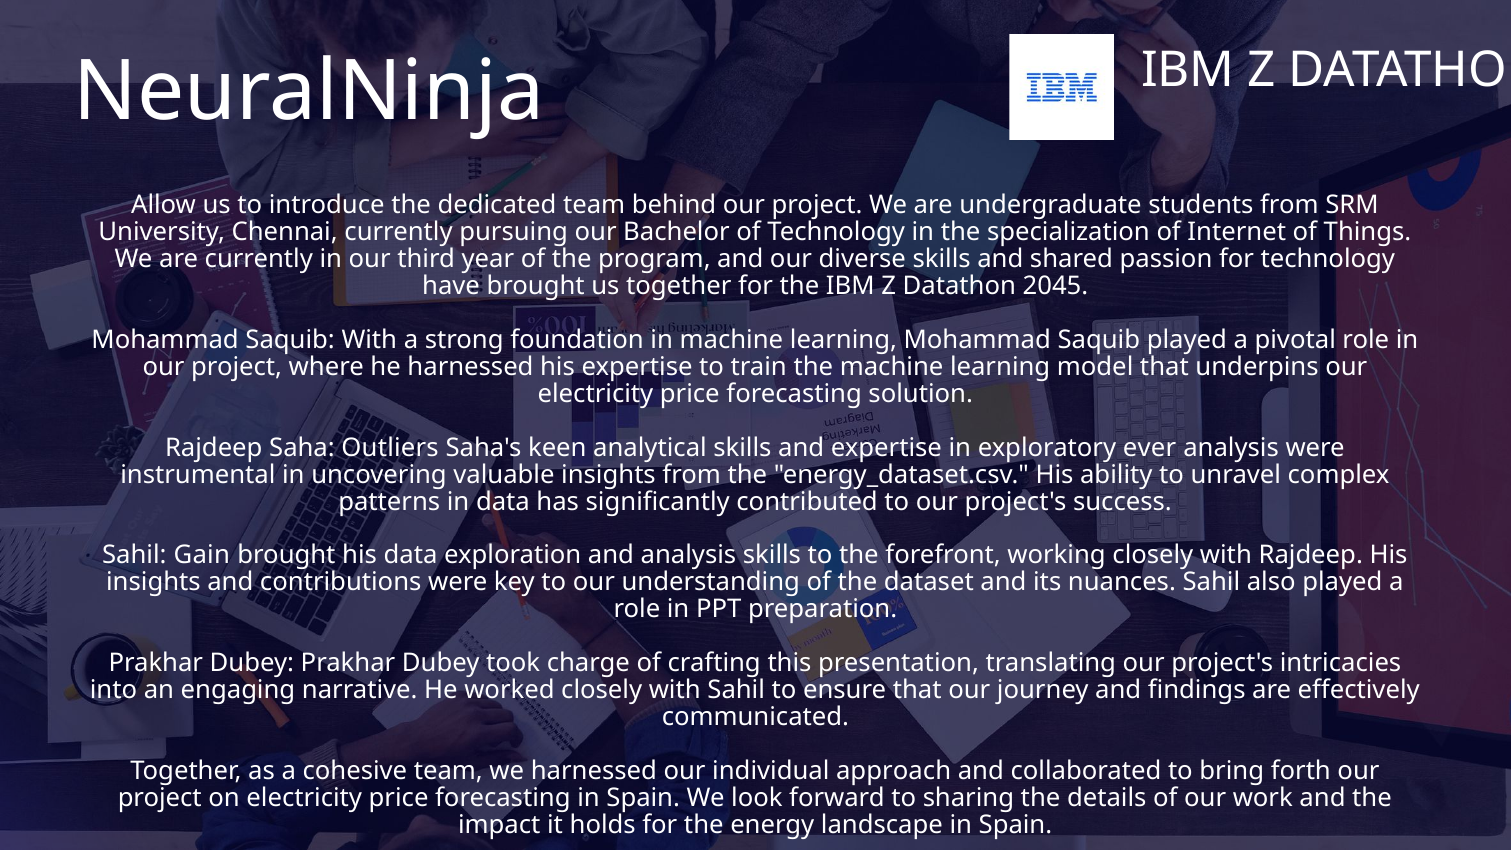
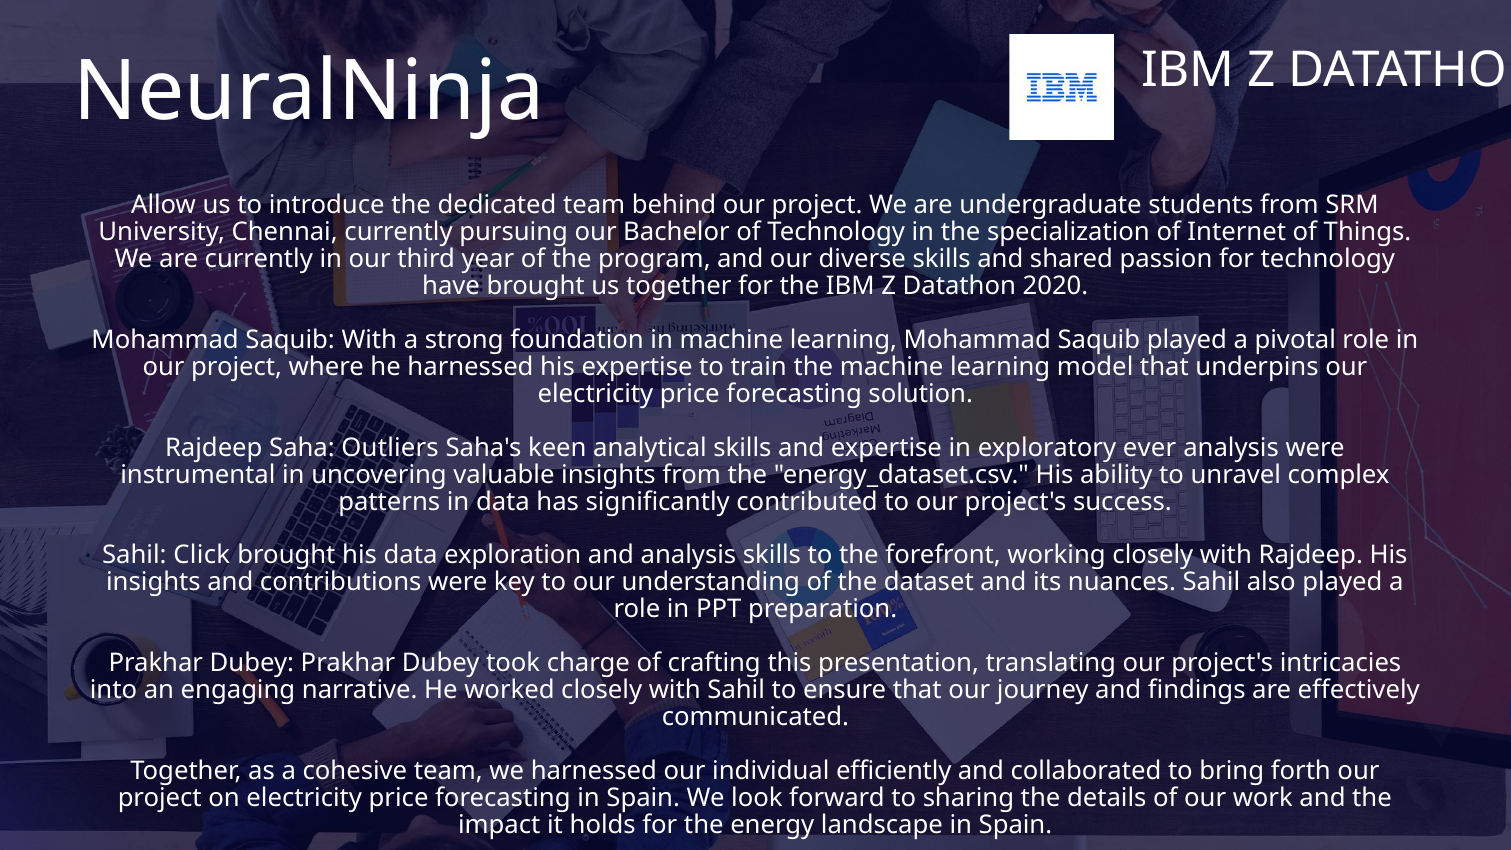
2045: 2045 -> 2020
Gain: Gain -> Click
approach: approach -> efficiently
